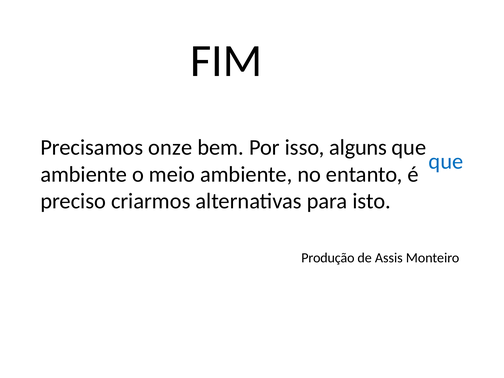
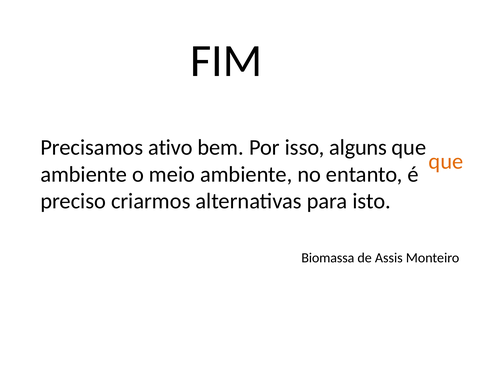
onze: onze -> ativo
que at (446, 162) colour: blue -> orange
Produção: Produção -> Biomassa
